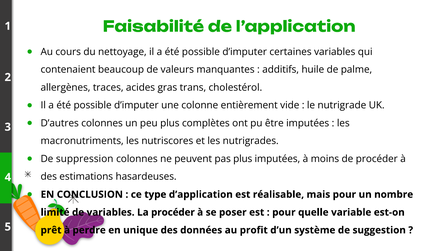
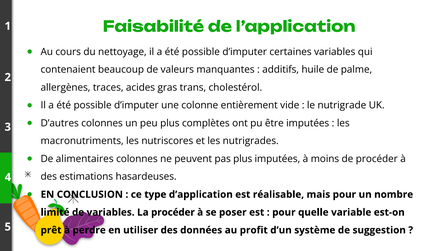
suppression: suppression -> alimentaires
unique: unique -> utiliser
